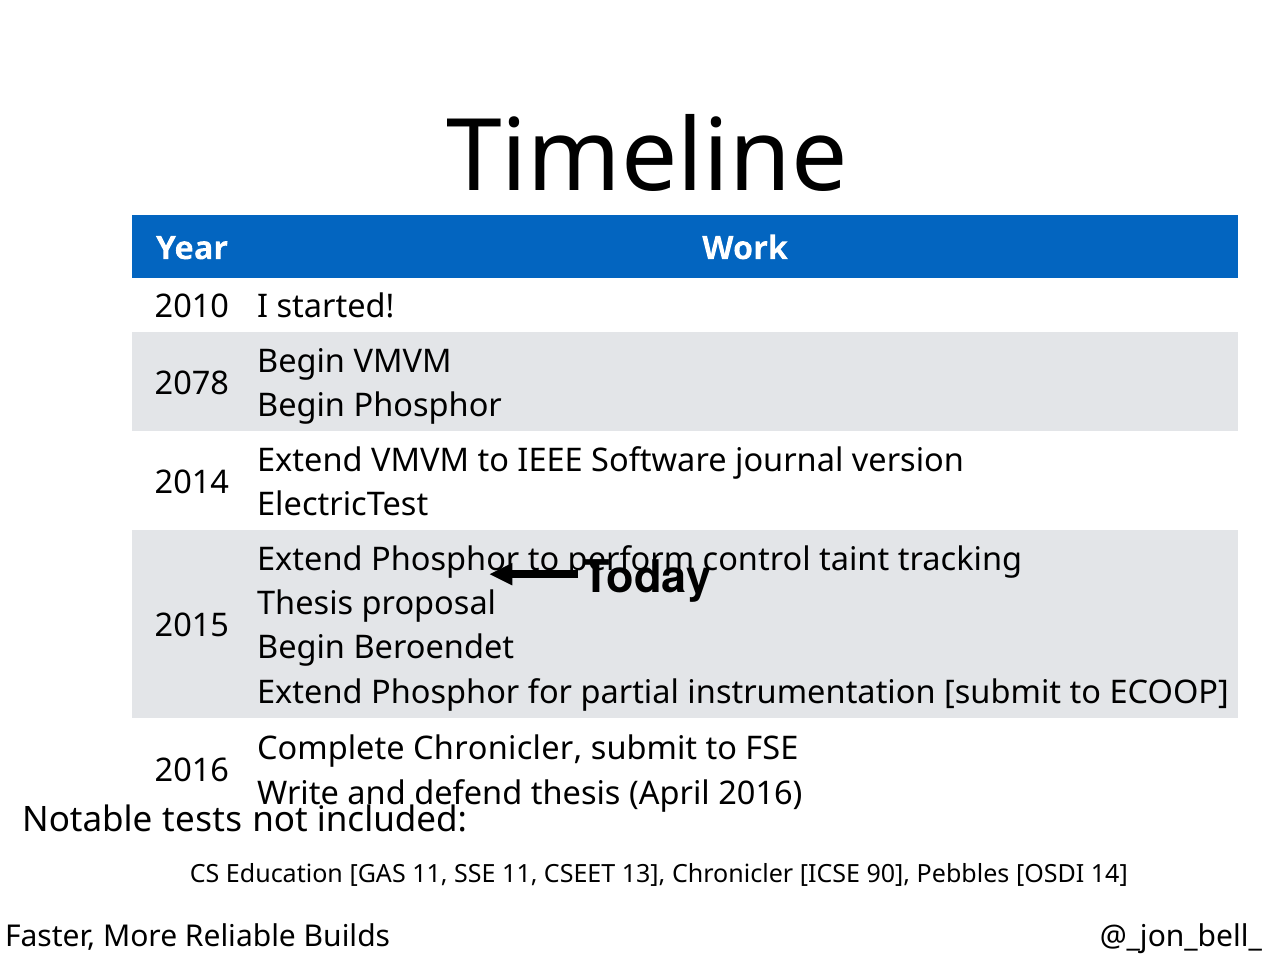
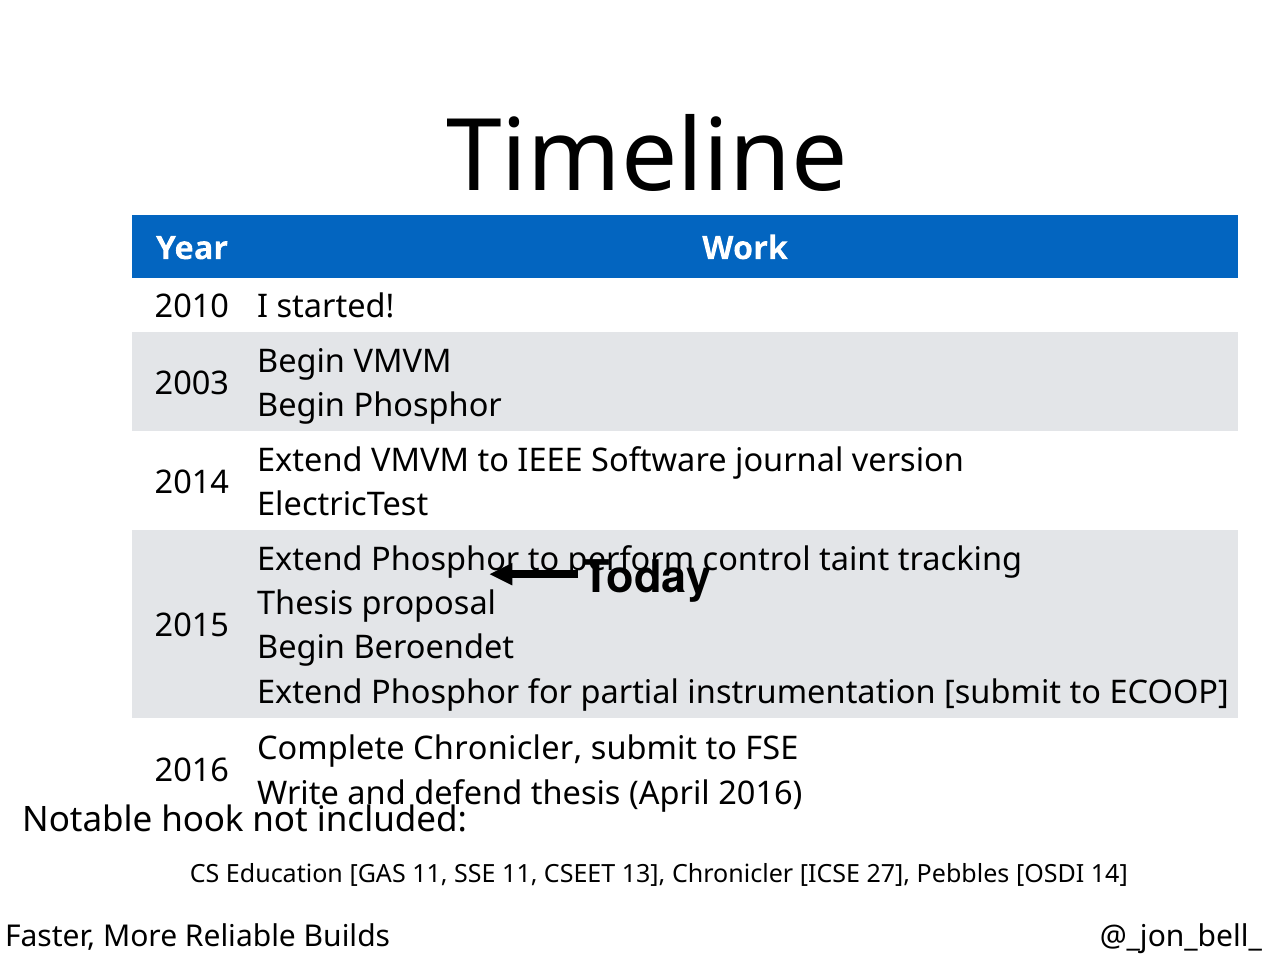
2078: 2078 -> 2003
tests: tests -> hook
90: 90 -> 27
